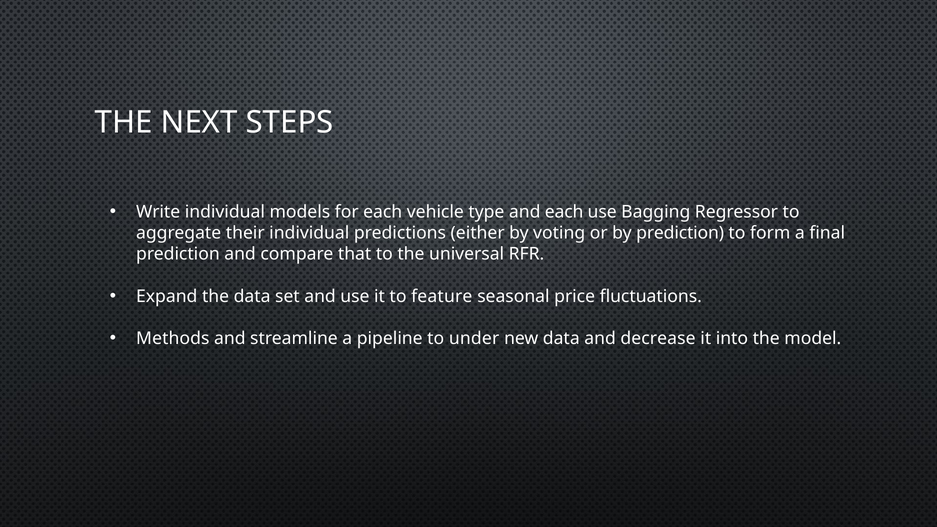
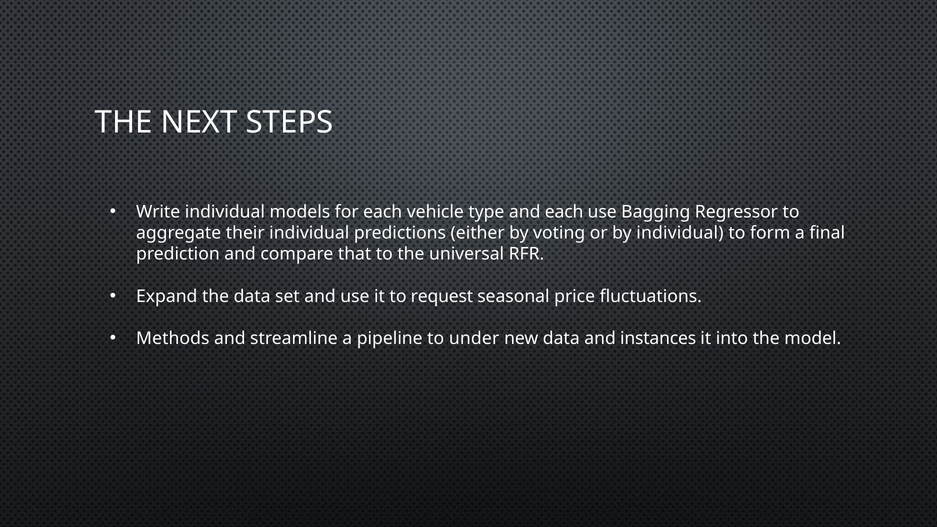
by prediction: prediction -> individual
feature: feature -> request
decrease: decrease -> instances
